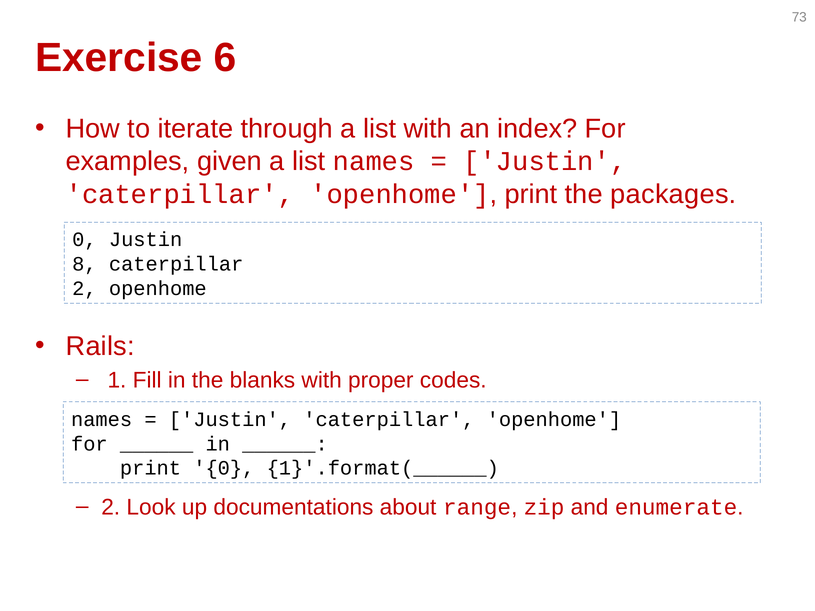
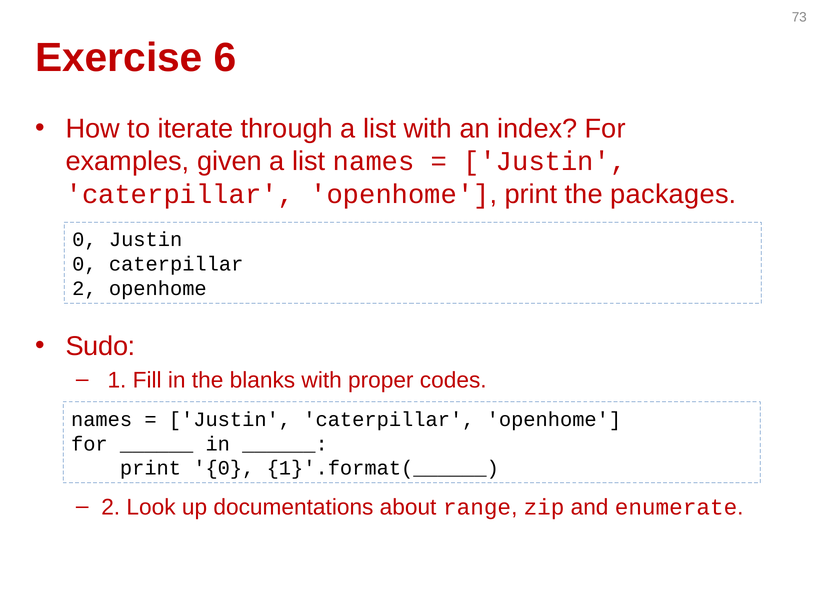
8 at (84, 264): 8 -> 0
Rails: Rails -> Sudo
